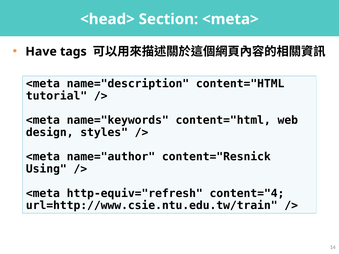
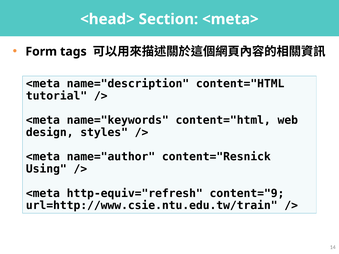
Have: Have -> Form
content="4: content="4 -> content="9
